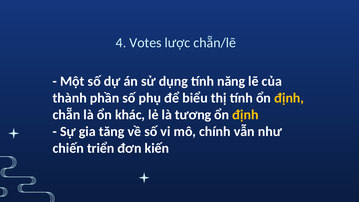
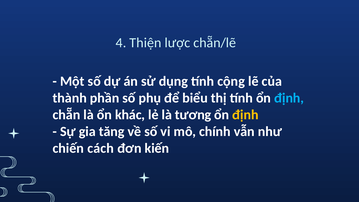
Votes: Votes -> Thiện
năng: năng -> cộng
định at (289, 98) colour: yellow -> light blue
triển: triển -> cách
